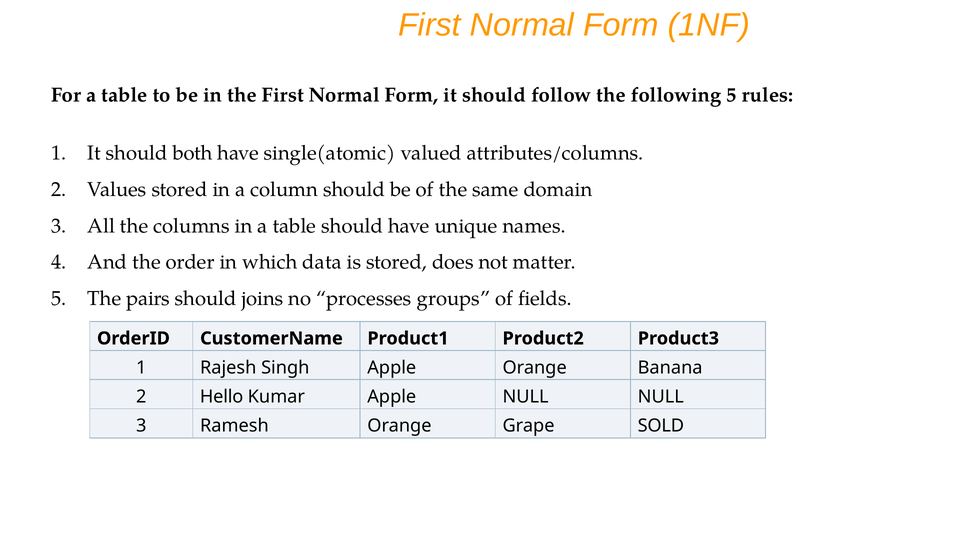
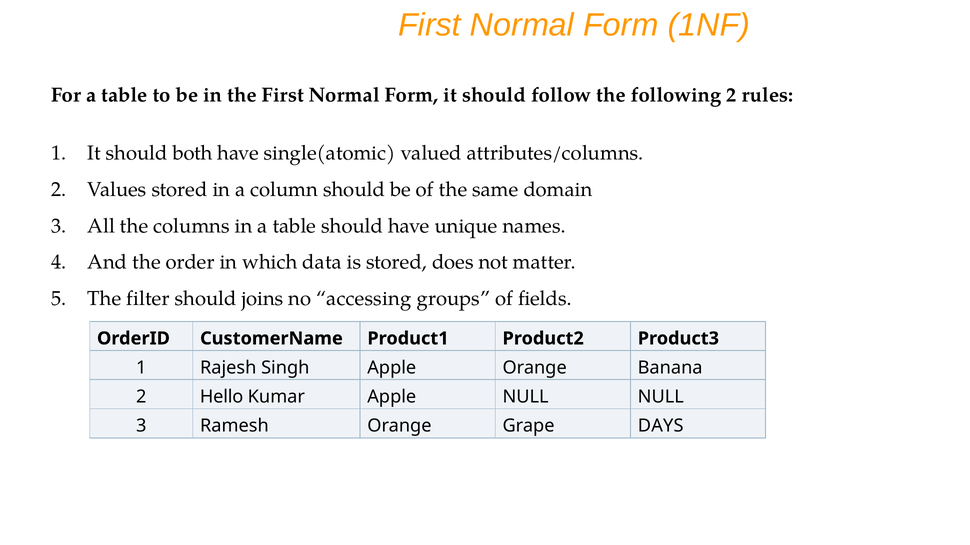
following 5: 5 -> 2
pairs: pairs -> filter
processes: processes -> accessing
SOLD: SOLD -> DAYS
